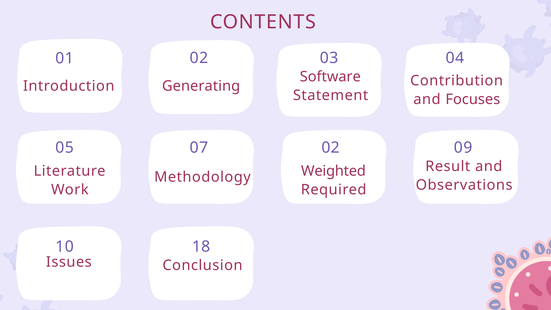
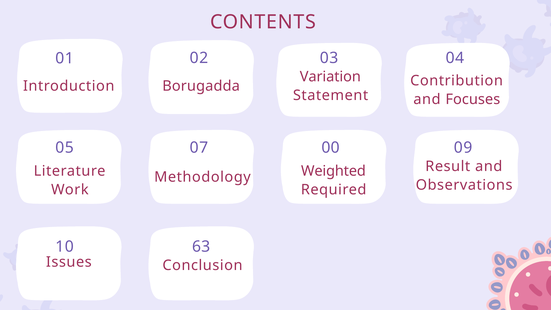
Software: Software -> Variation
Generating: Generating -> Borugadda
07 02: 02 -> 00
18: 18 -> 63
